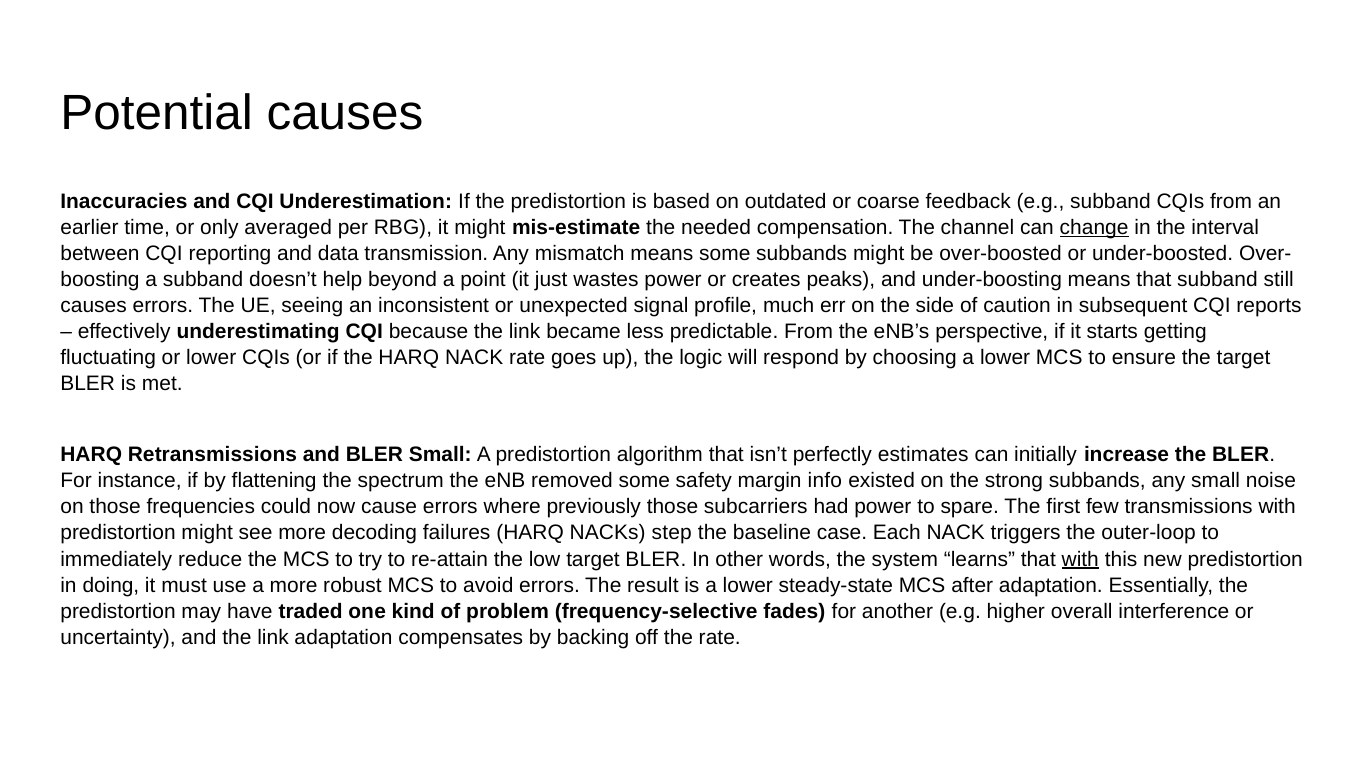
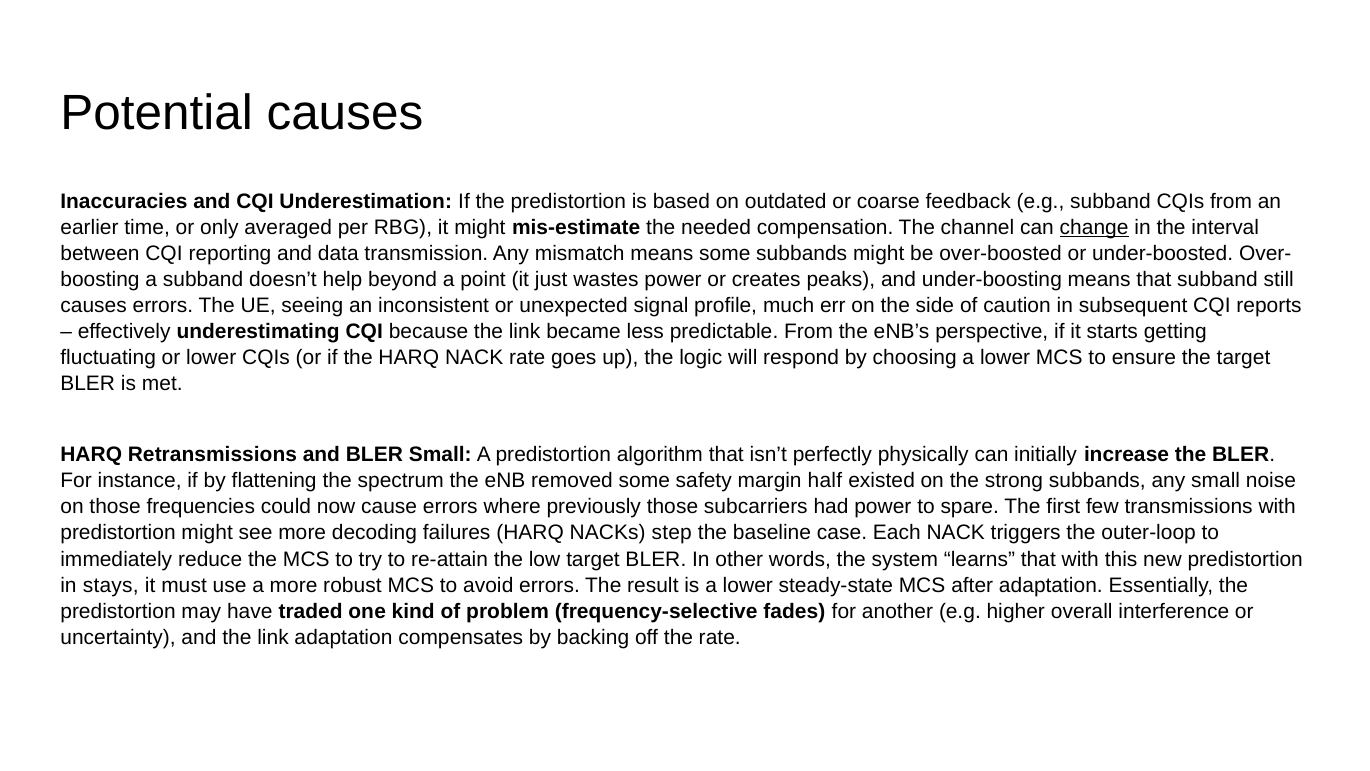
estimates: estimates -> physically
info: info -> half
with at (1080, 559) underline: present -> none
doing: doing -> stays
